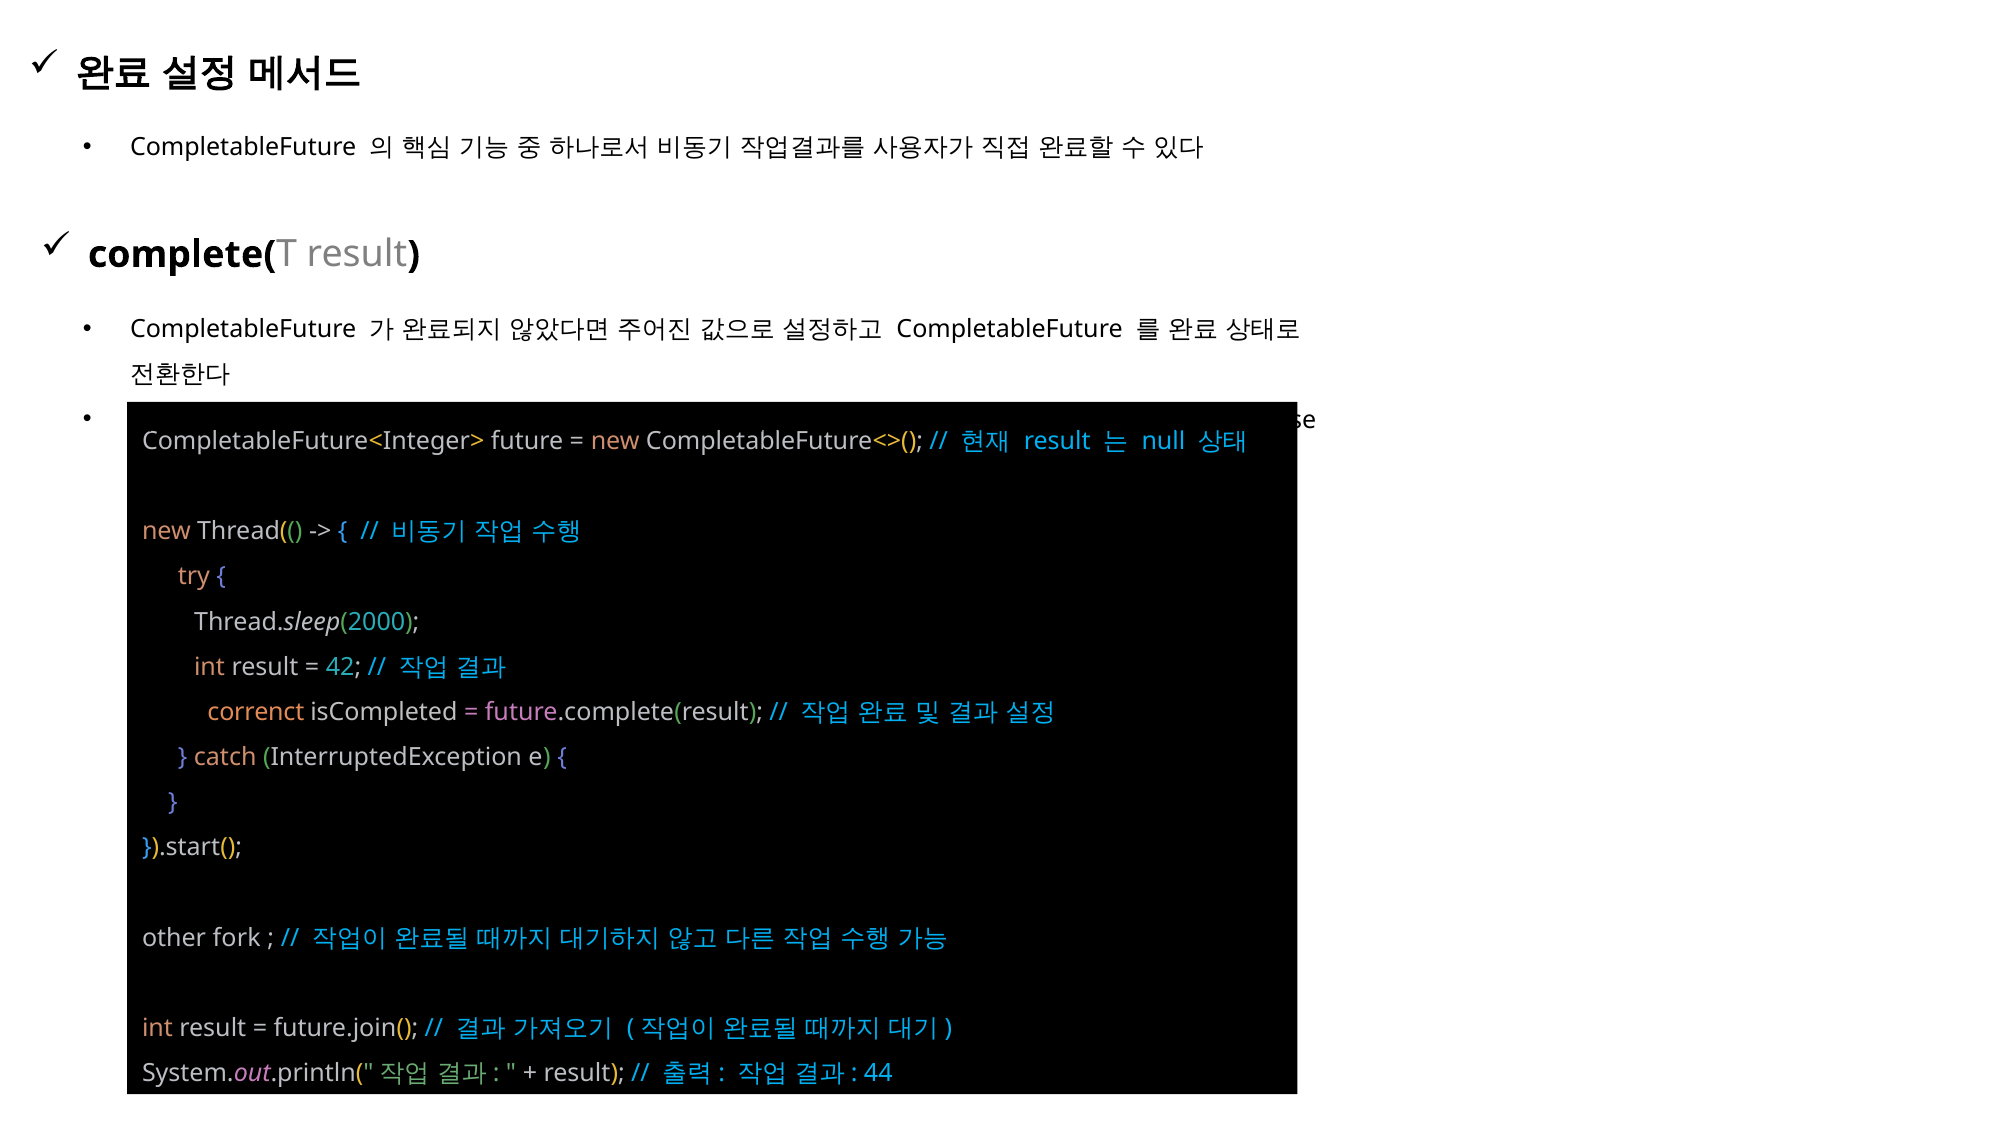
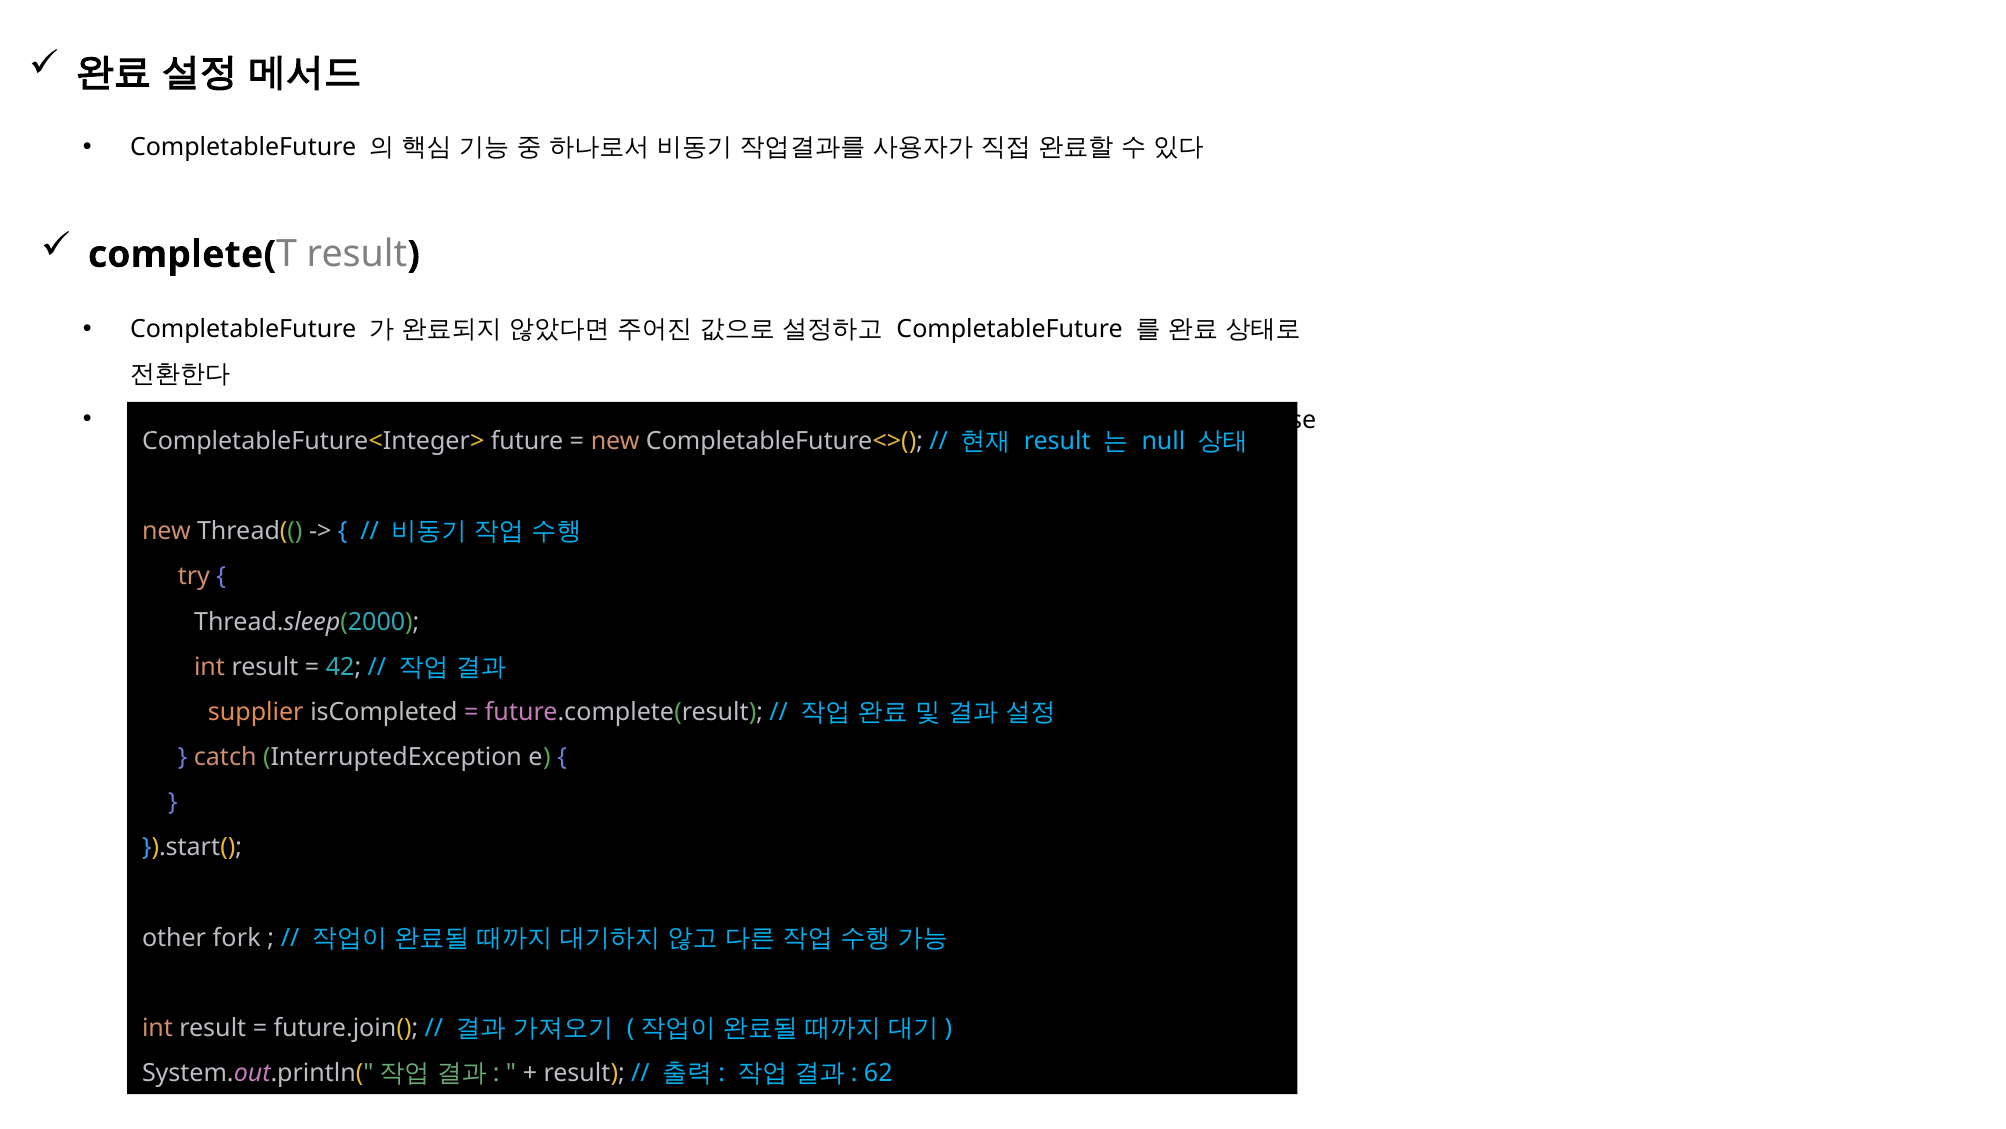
correnct: correnct -> supplier
44: 44 -> 62
